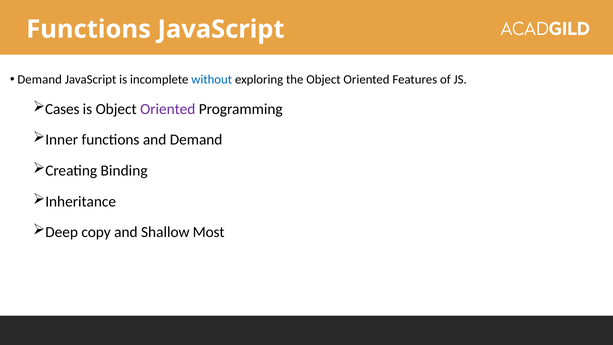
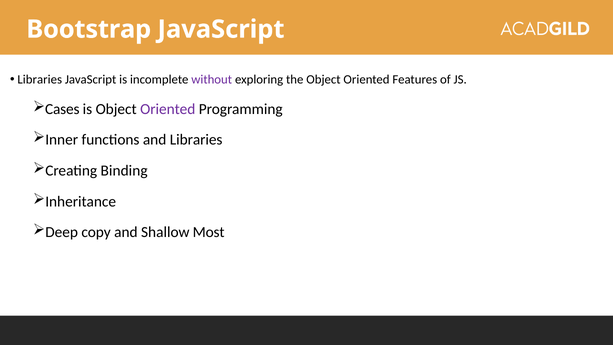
Functions at (89, 29): Functions -> Bootstrap
Demand at (40, 80): Demand -> Libraries
without colour: blue -> purple
and Demand: Demand -> Libraries
